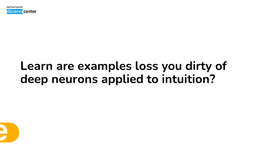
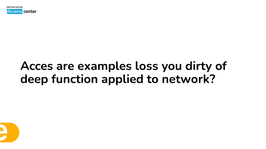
Learn: Learn -> Acces
neurons: neurons -> function
intuition: intuition -> network
